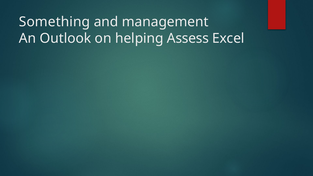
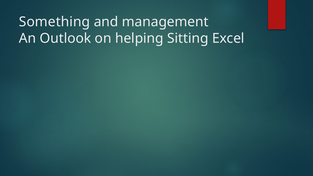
Assess: Assess -> Sitting
